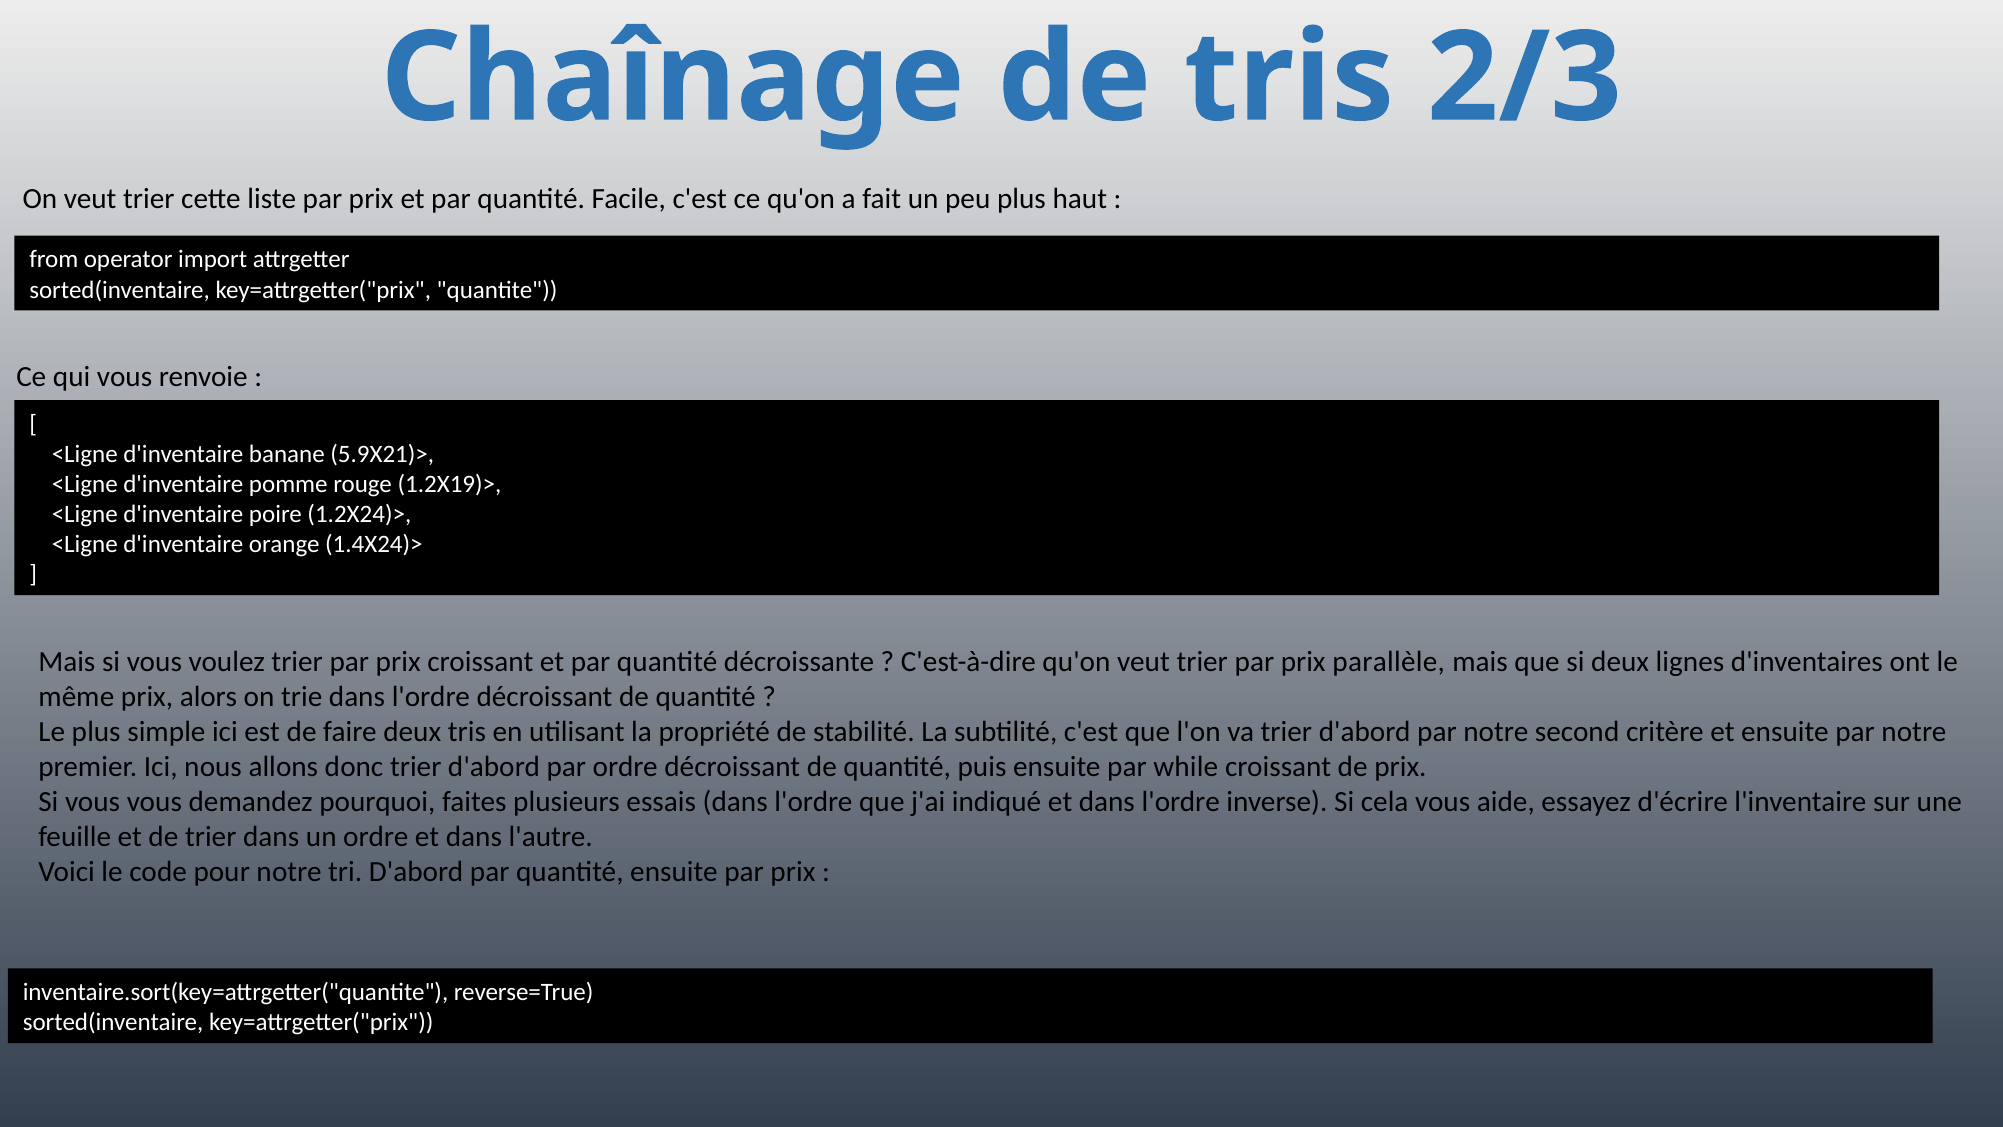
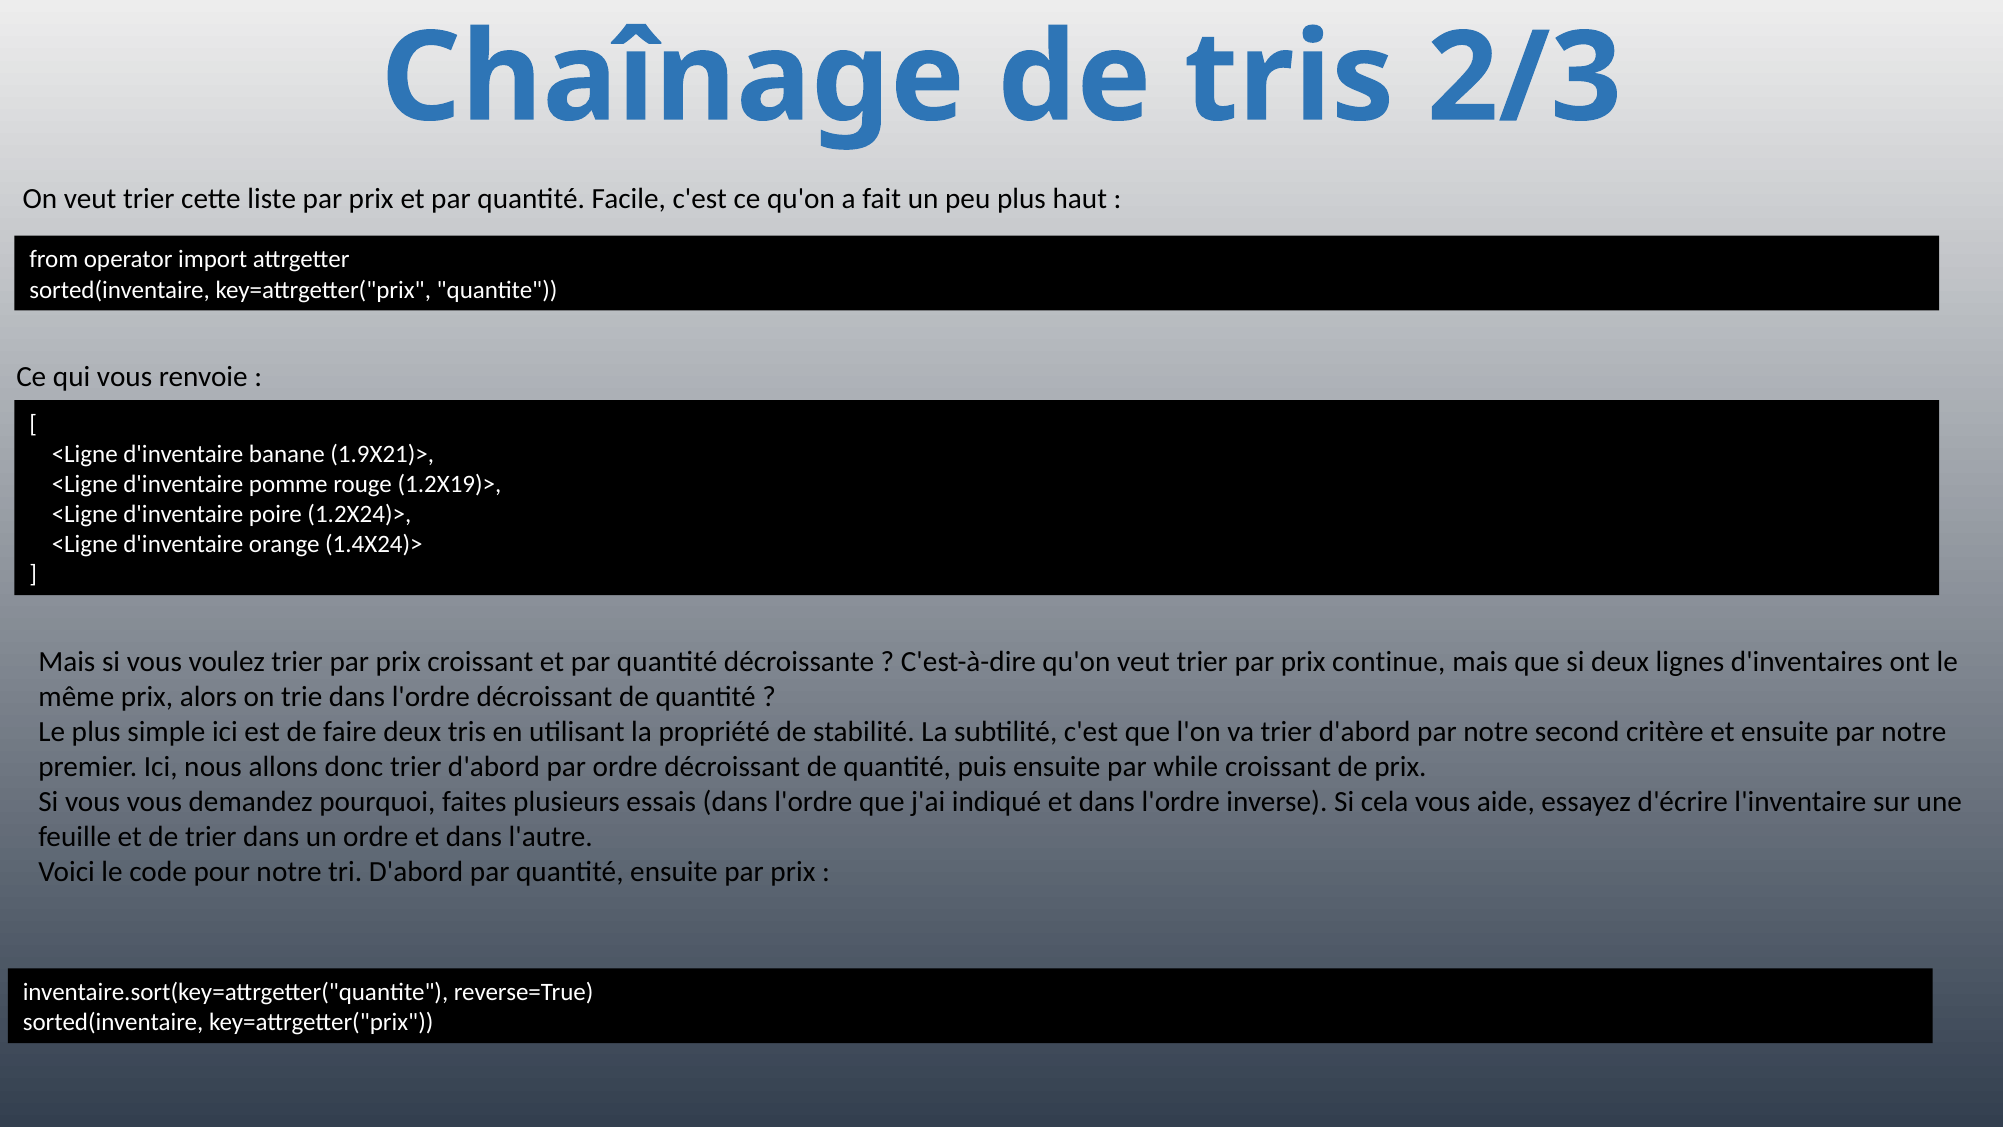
5.9X21)>: 5.9X21)> -> 1.9X21)>
parallèle: parallèle -> continue
